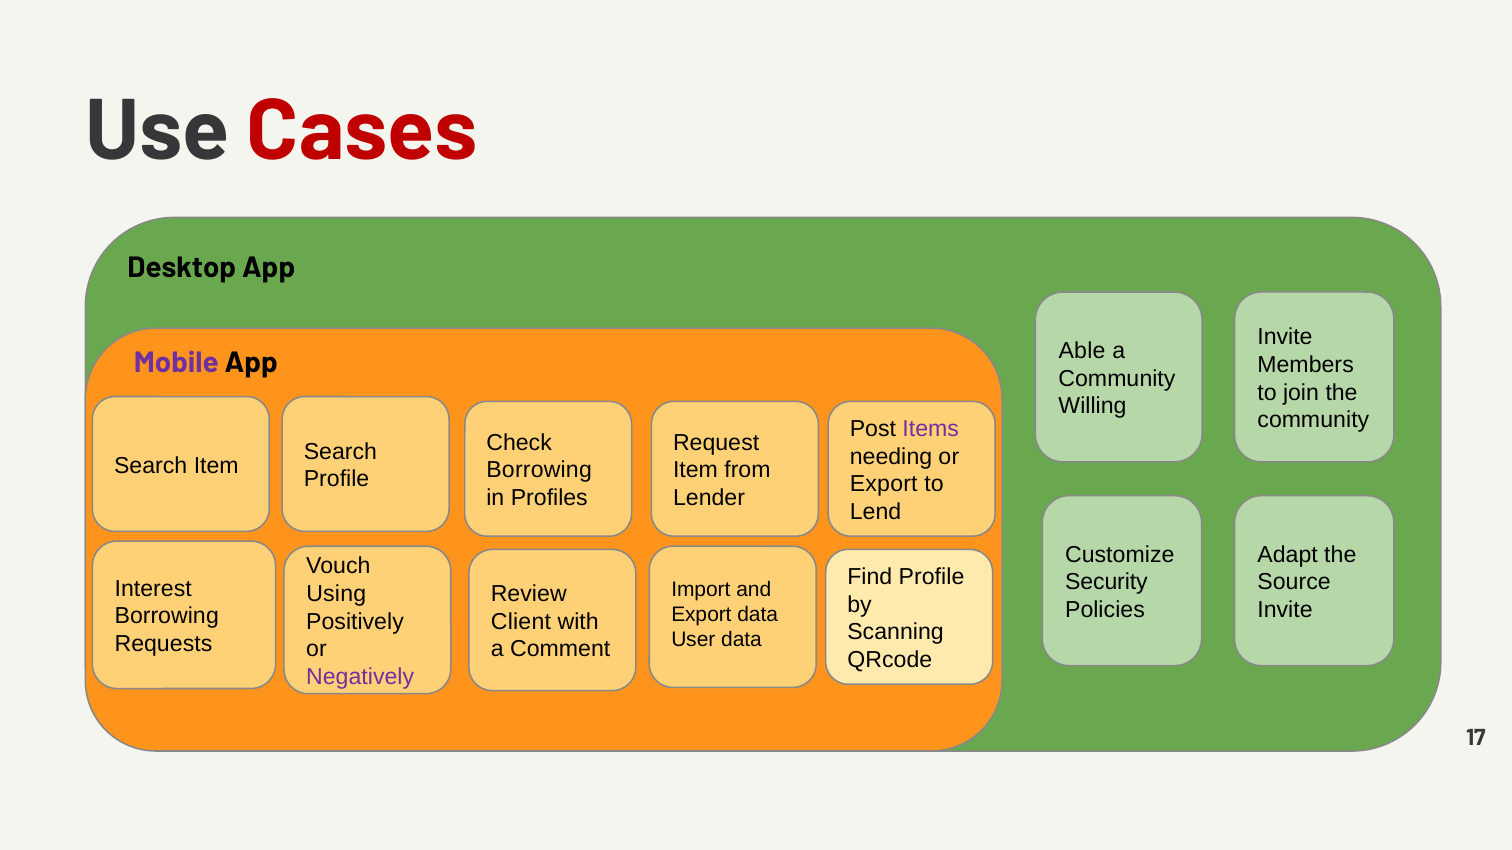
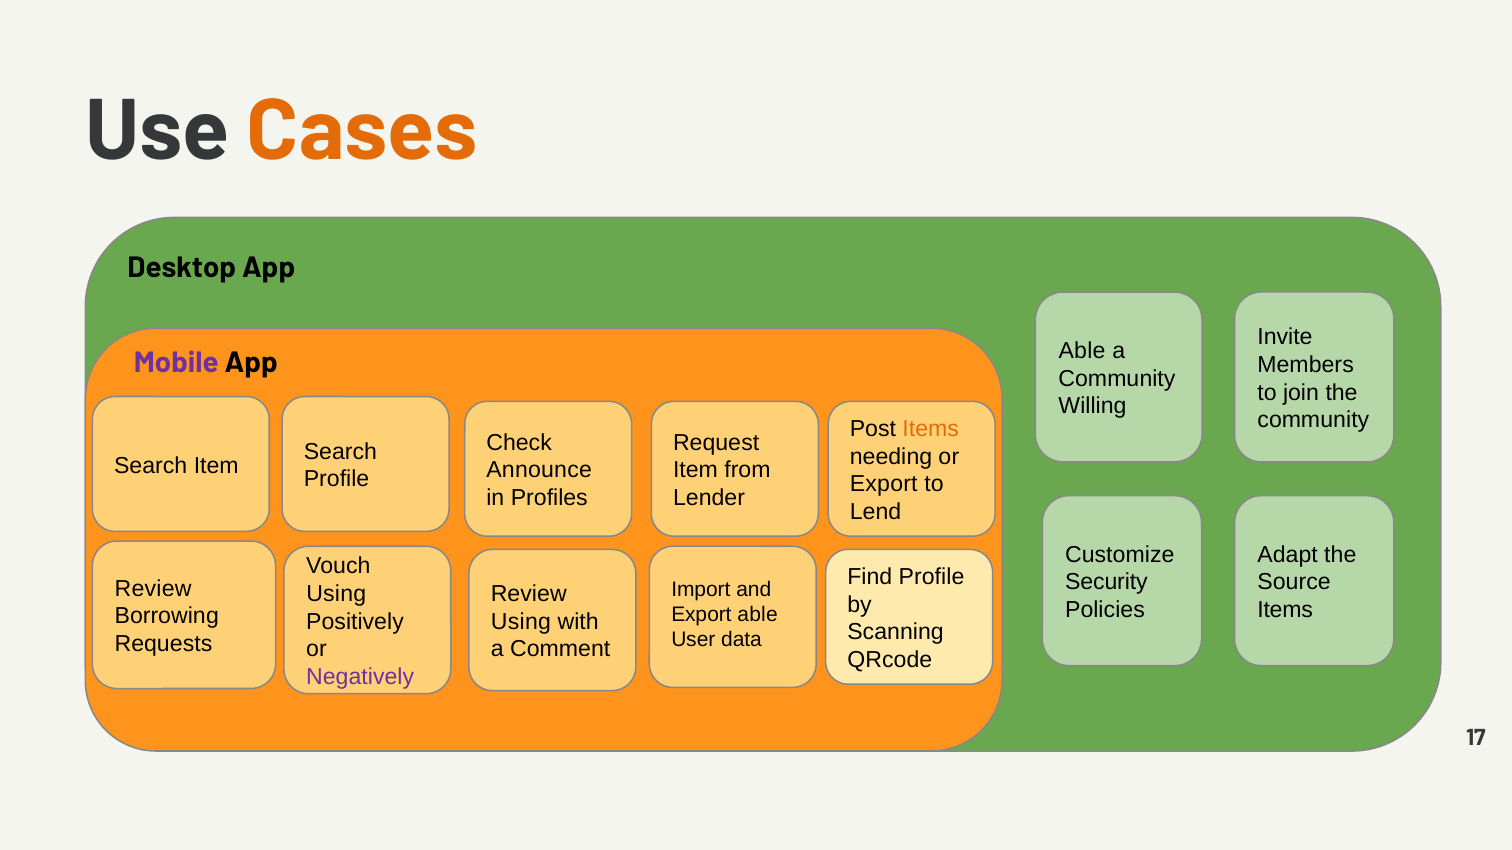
Cases colour: red -> orange
Items at (931, 429) colour: purple -> orange
Borrowing at (539, 471): Borrowing -> Announce
Interest at (153, 589): Interest -> Review
Invite at (1285, 610): Invite -> Items
Export data: data -> able
Client at (521, 622): Client -> Using
